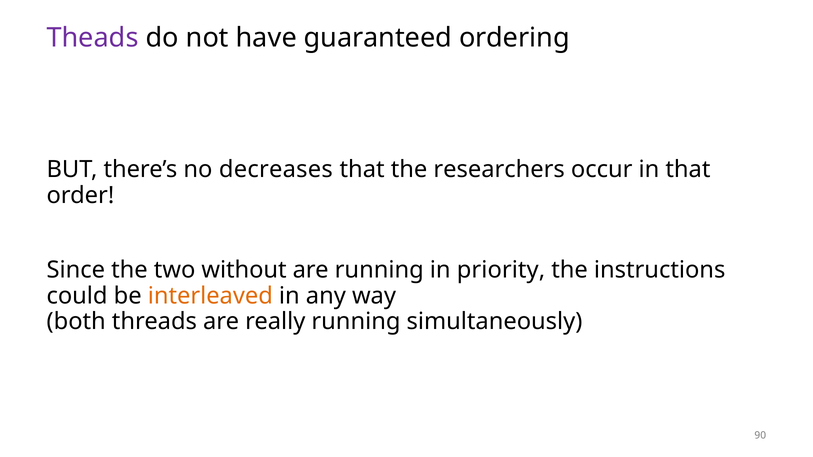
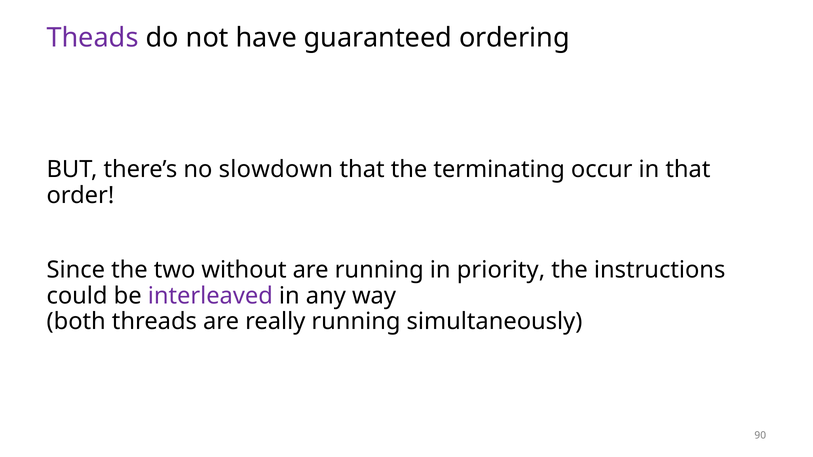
decreases: decreases -> slowdown
researchers: researchers -> terminating
interleaved colour: orange -> purple
